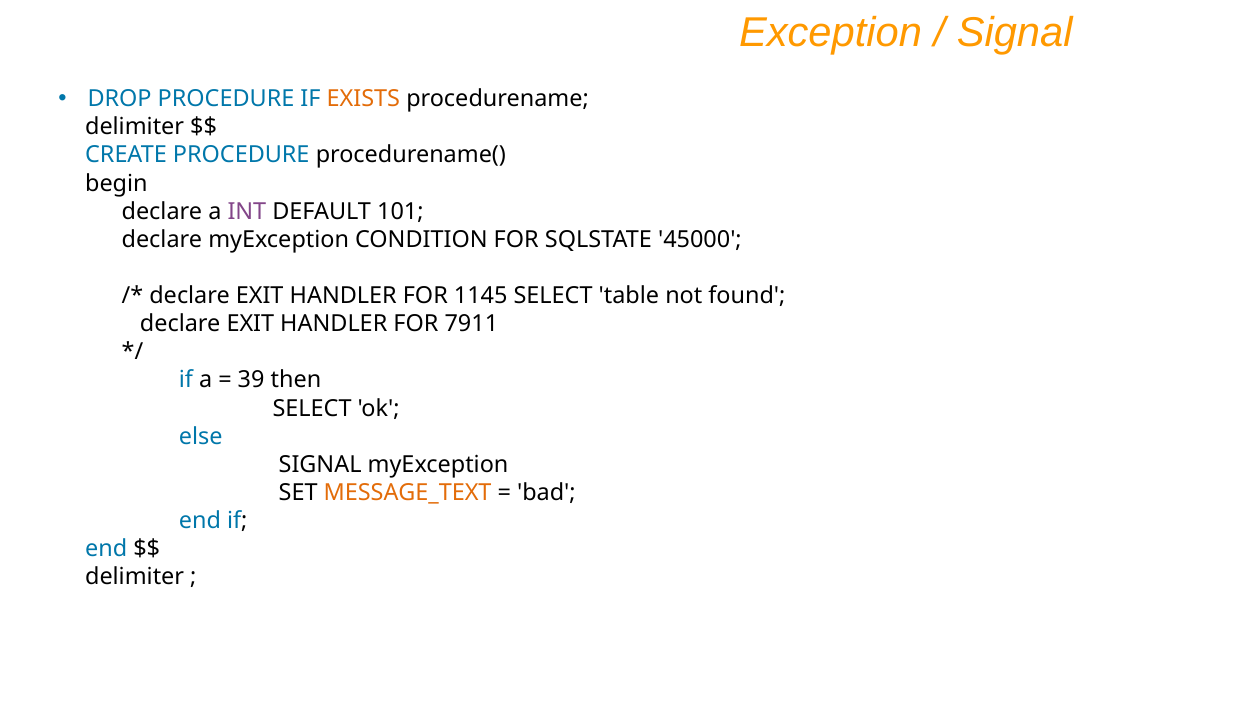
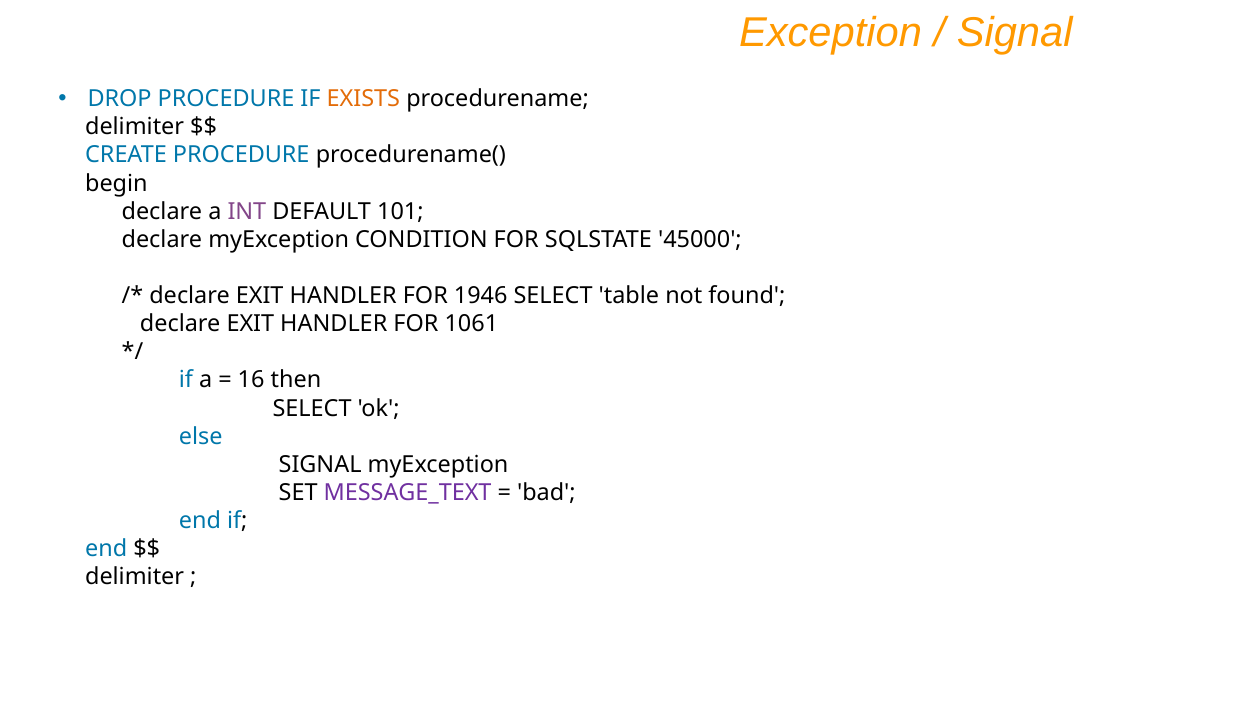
1145: 1145 -> 1946
7911: 7911 -> 1061
39: 39 -> 16
MESSAGE_TEXT colour: orange -> purple
